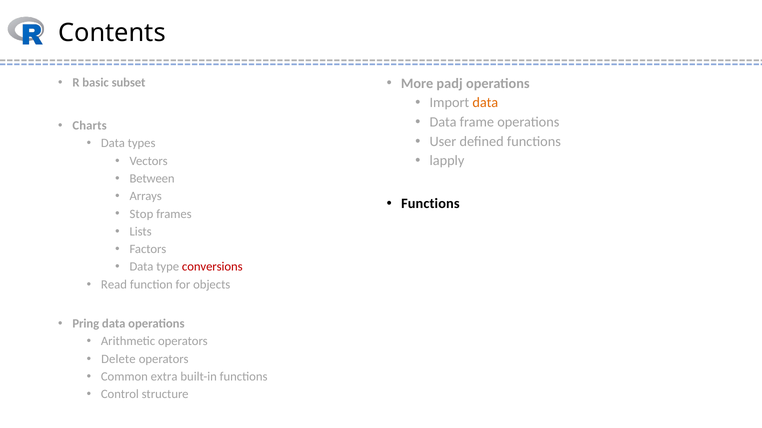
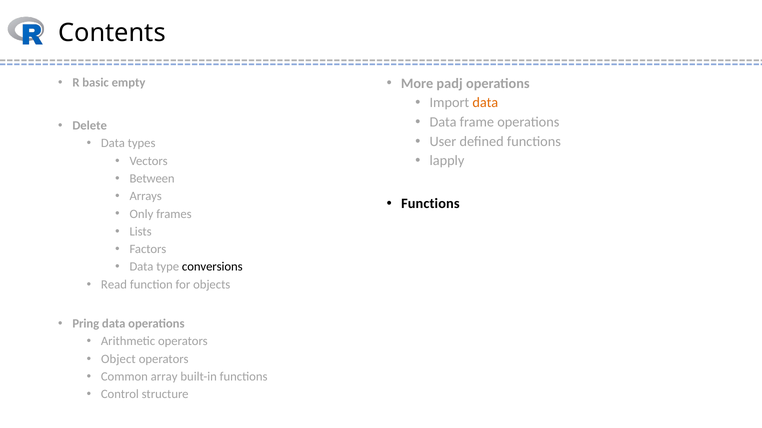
subset: subset -> empty
Charts: Charts -> Delete
Stop: Stop -> Only
conversions colour: red -> black
Delete: Delete -> Object
extra: extra -> array
